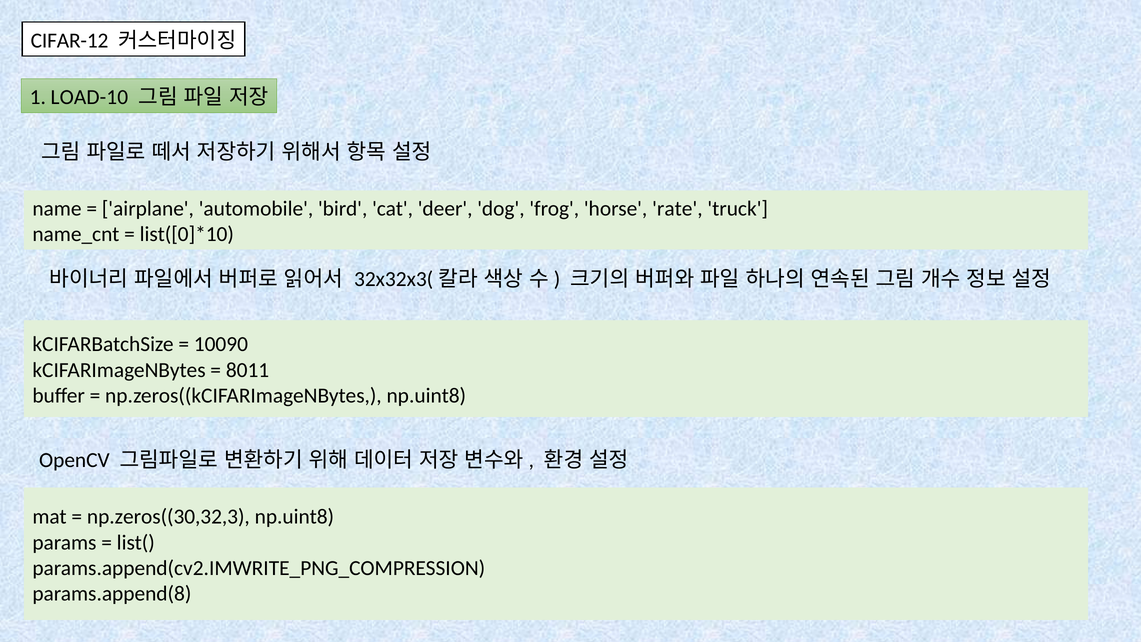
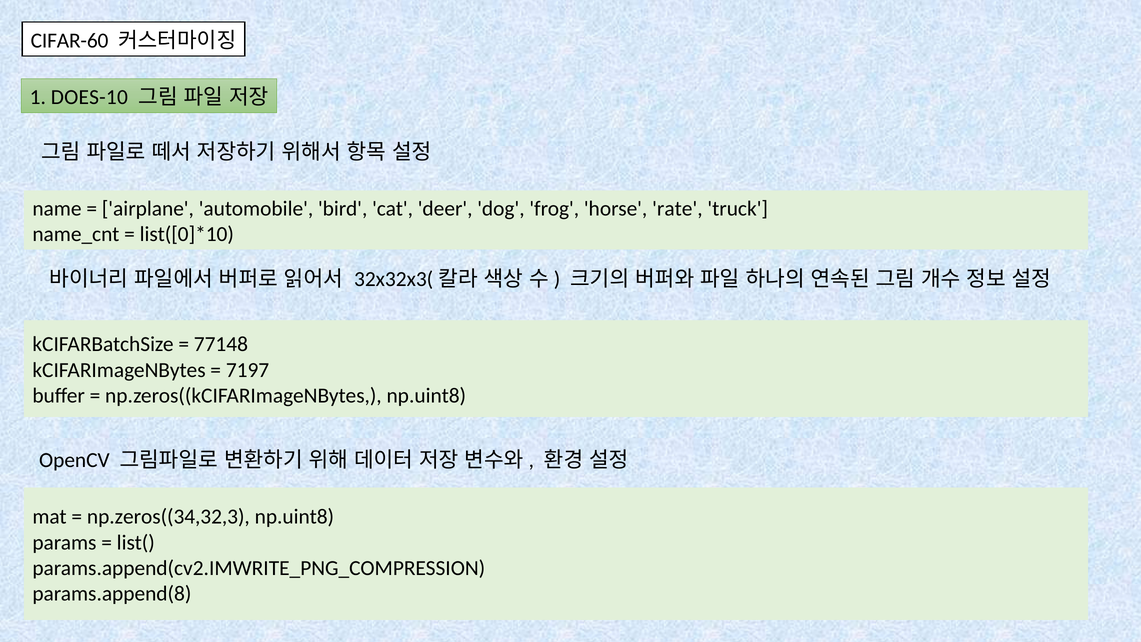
CIFAR-12: CIFAR-12 -> CIFAR-60
LOAD-10: LOAD-10 -> DOES-10
10090: 10090 -> 77148
8011: 8011 -> 7197
np.zeros((30,32,3: np.zeros((30,32,3 -> np.zeros((34,32,3
